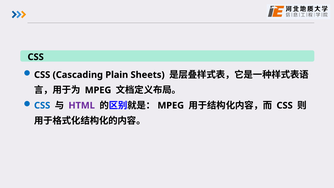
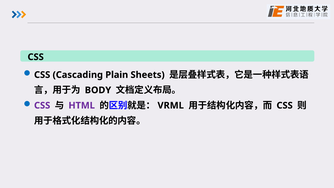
MPEG at (98, 90): MPEG -> BODY
CSS at (42, 105) colour: blue -> purple
MPEG at (171, 105): MPEG -> VRML
